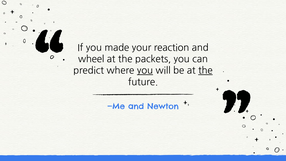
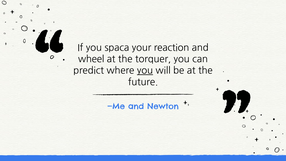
made: made -> spaca
packets: packets -> torquer
the at (205, 71) underline: present -> none
